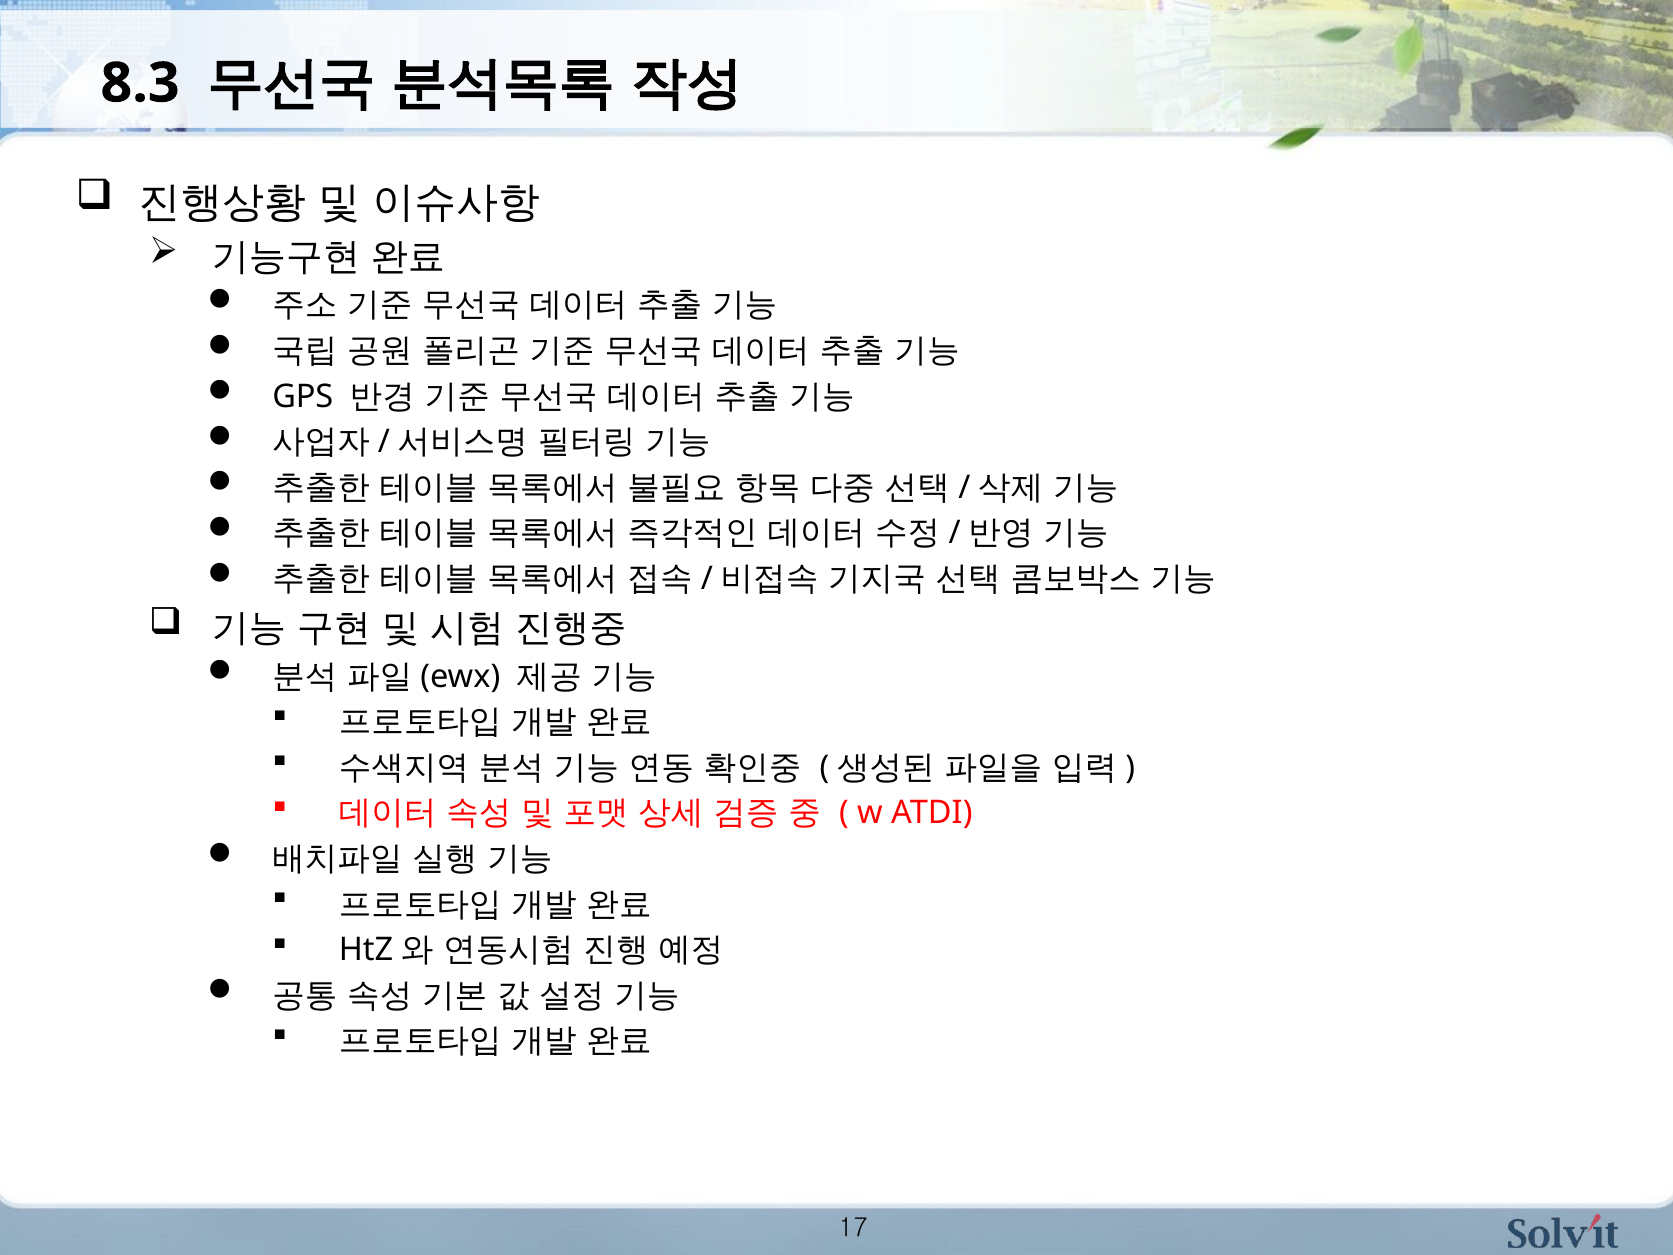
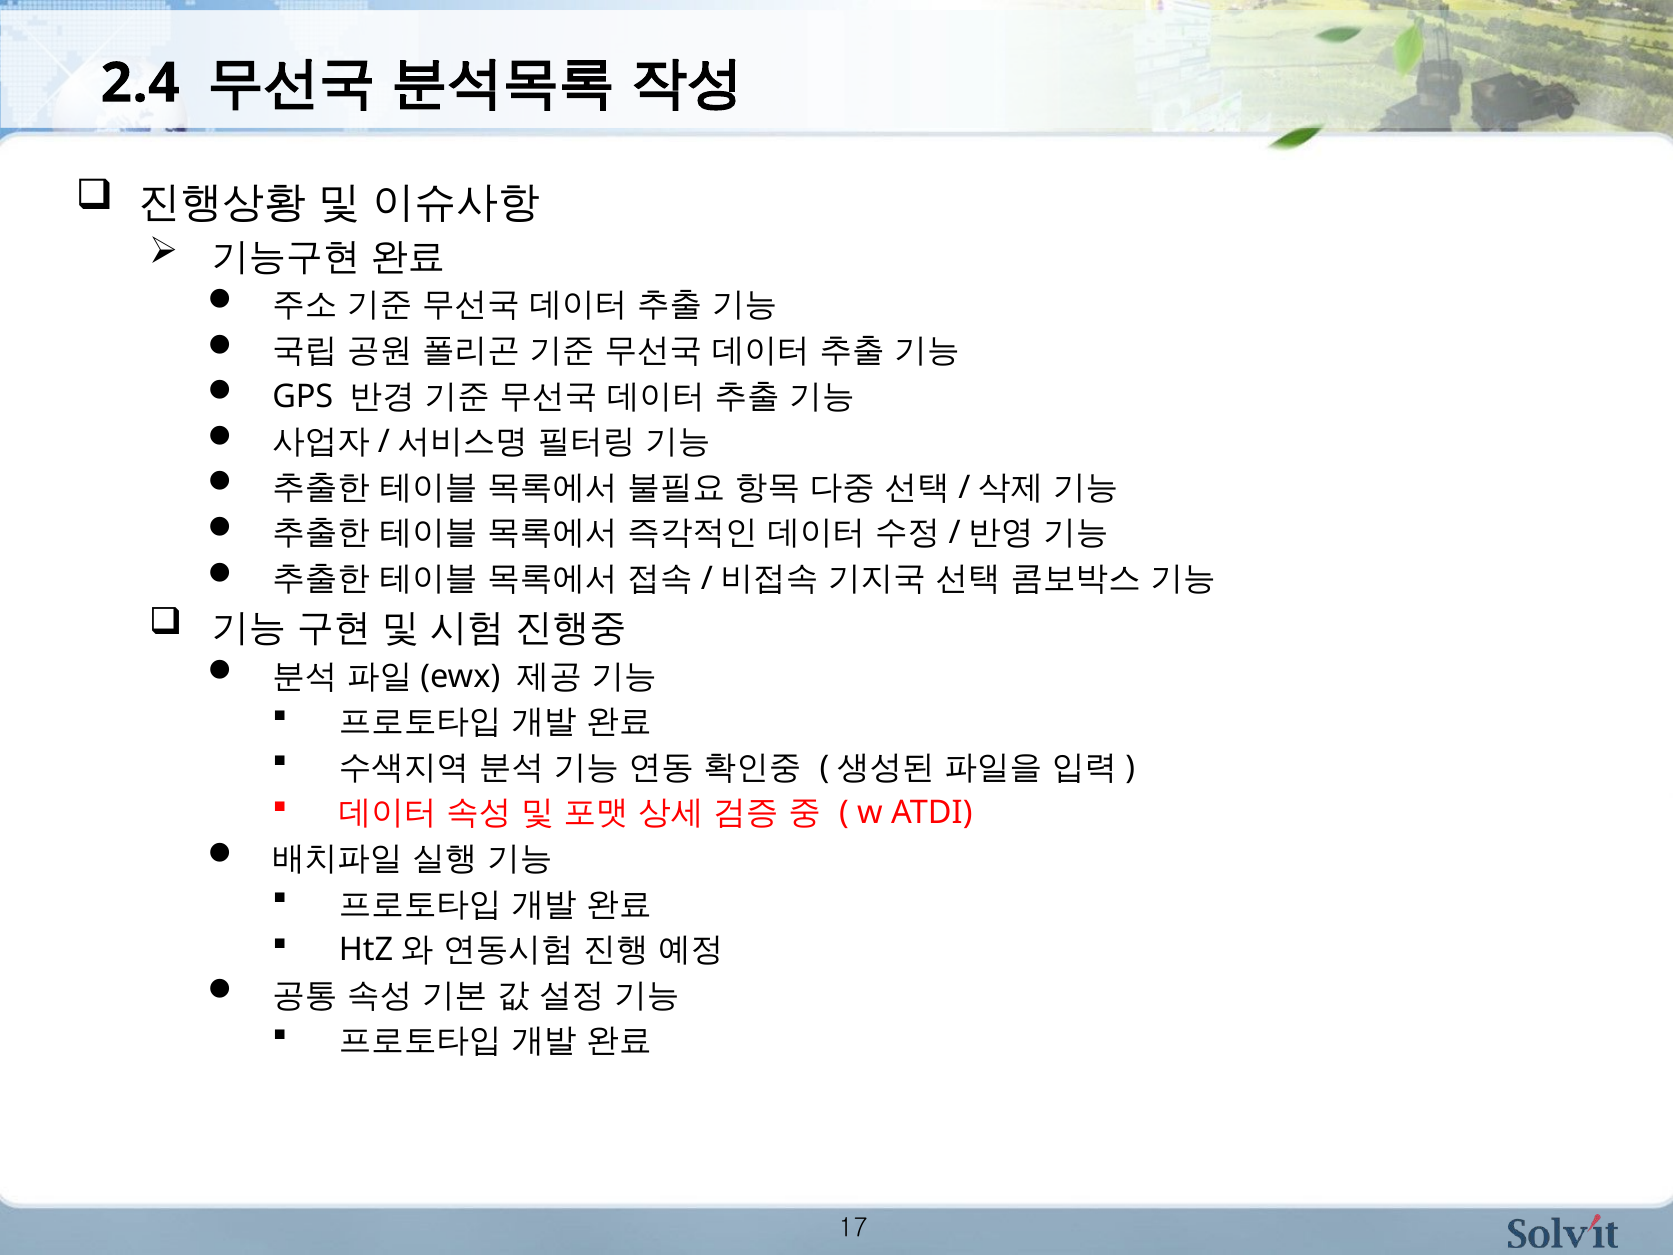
8.3: 8.3 -> 2.4
